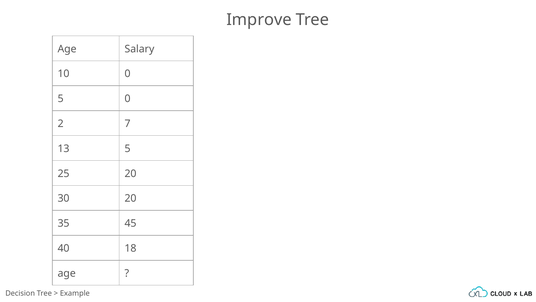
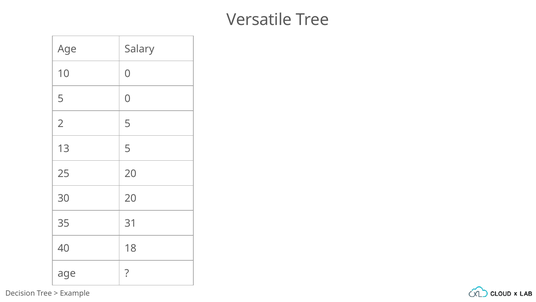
Improve: Improve -> Versatile
2 7: 7 -> 5
45: 45 -> 31
